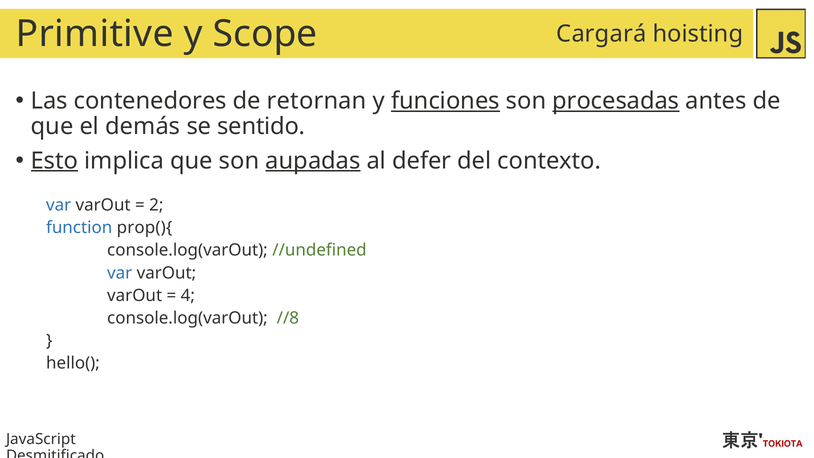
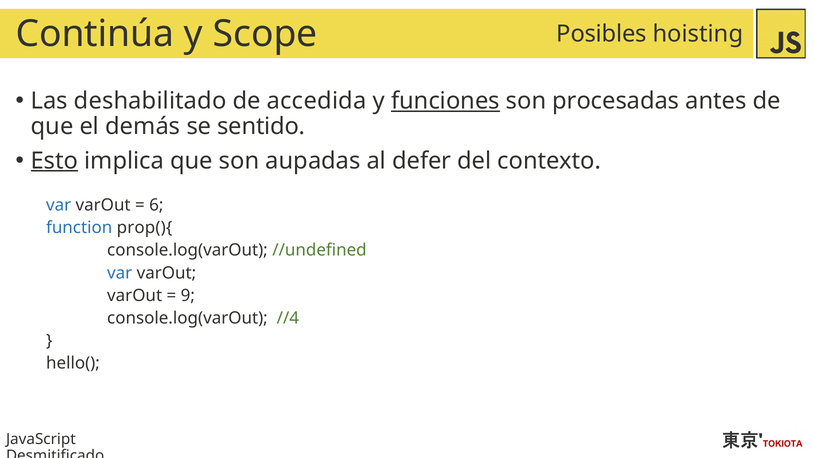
Primitive: Primitive -> Continúa
Cargará: Cargará -> Posibles
contenedores: contenedores -> deshabilitado
retornan: retornan -> accedida
procesadas underline: present -> none
aupadas underline: present -> none
2: 2 -> 6
4: 4 -> 9
//8: //8 -> //4
